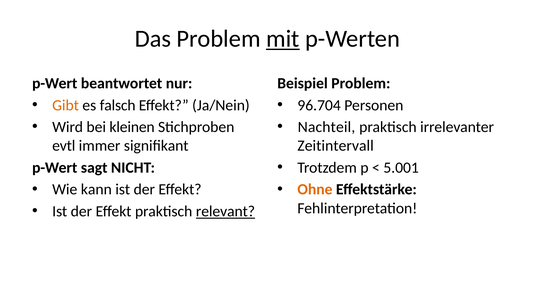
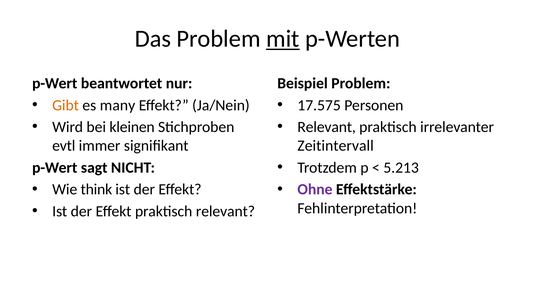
falsch: falsch -> many
96.704: 96.704 -> 17.575
Nachteil at (326, 127): Nachteil -> Relevant
5.001: 5.001 -> 5.213
kann: kann -> think
Ohne colour: orange -> purple
relevant at (225, 211) underline: present -> none
